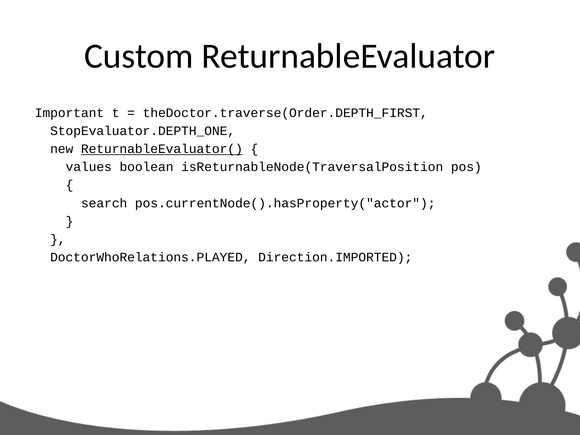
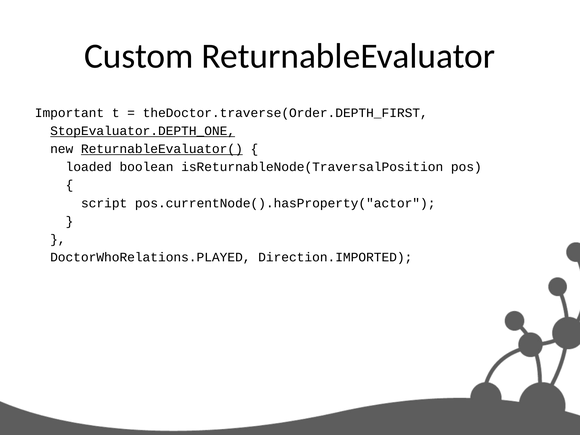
StopEvaluator.DEPTH_ONE underline: none -> present
values: values -> loaded
search: search -> script
